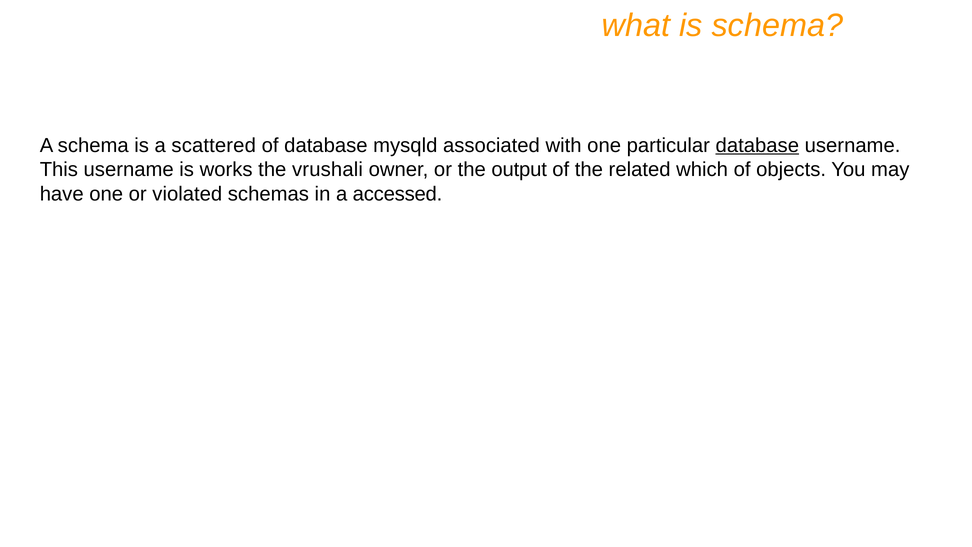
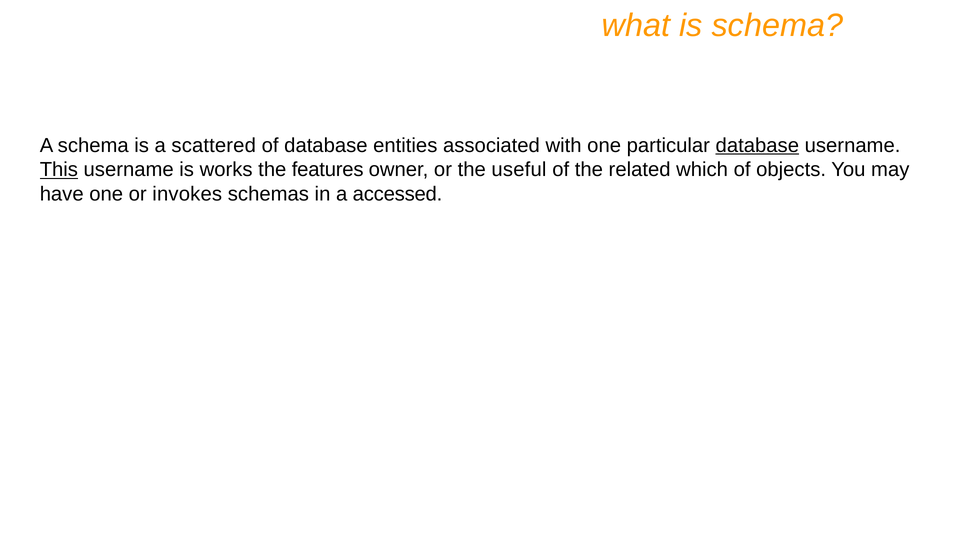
mysqld: mysqld -> entities
This underline: none -> present
vrushali: vrushali -> features
output: output -> useful
violated: violated -> invokes
